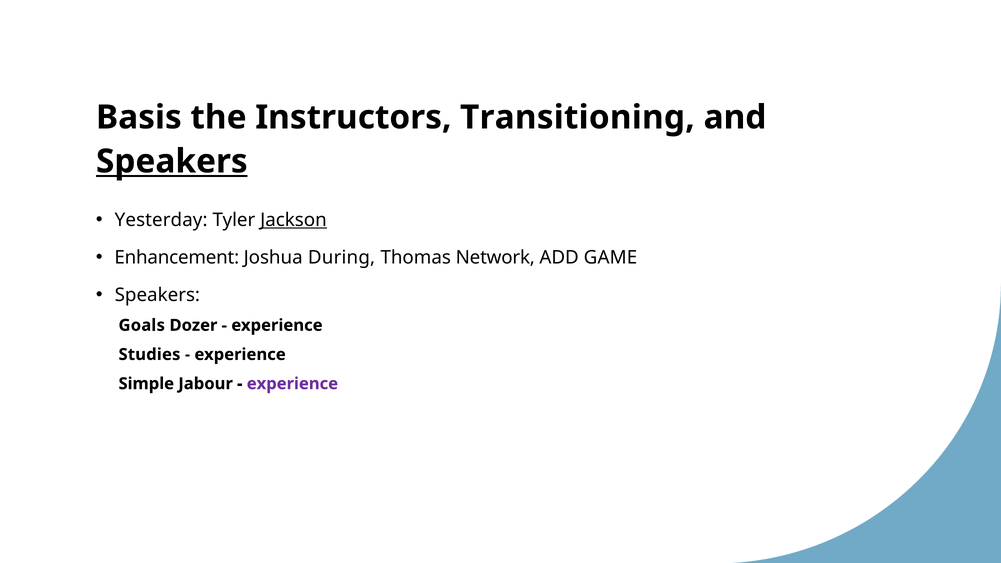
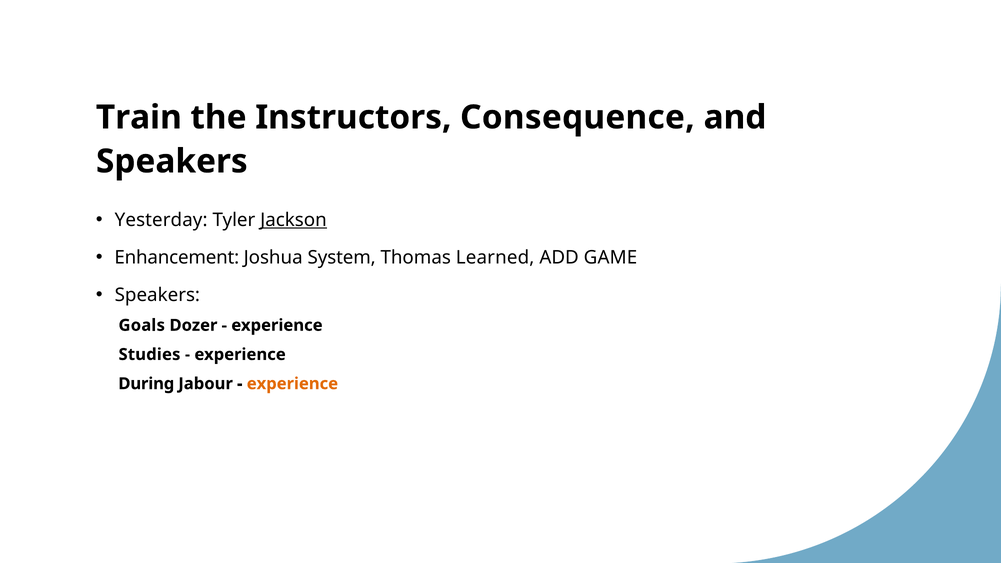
Basis: Basis -> Train
Transitioning: Transitioning -> Consequence
Speakers at (172, 161) underline: present -> none
During: During -> System
Network: Network -> Learned
Simple: Simple -> During
experience at (292, 384) colour: purple -> orange
